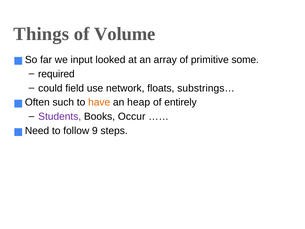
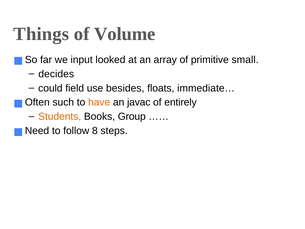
some: some -> small
required: required -> decides
network: network -> besides
substrings…: substrings… -> immediate…
heap: heap -> javac
Students colour: purple -> orange
Occur: Occur -> Group
9: 9 -> 8
